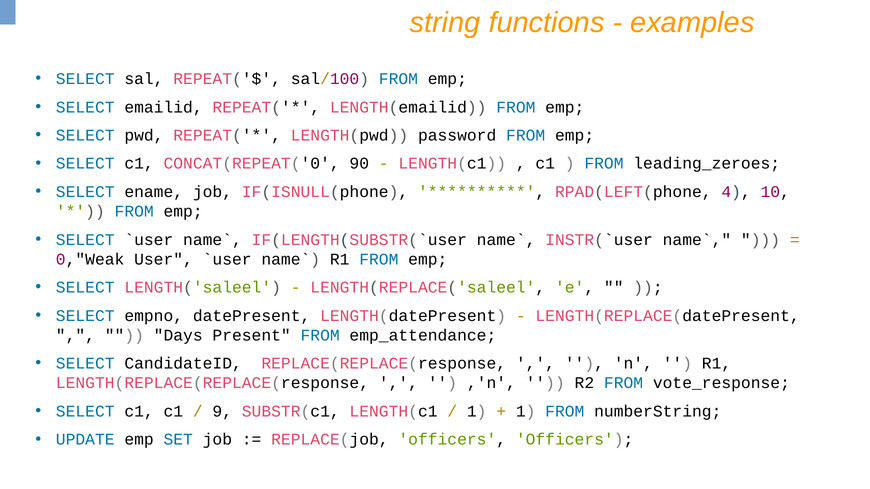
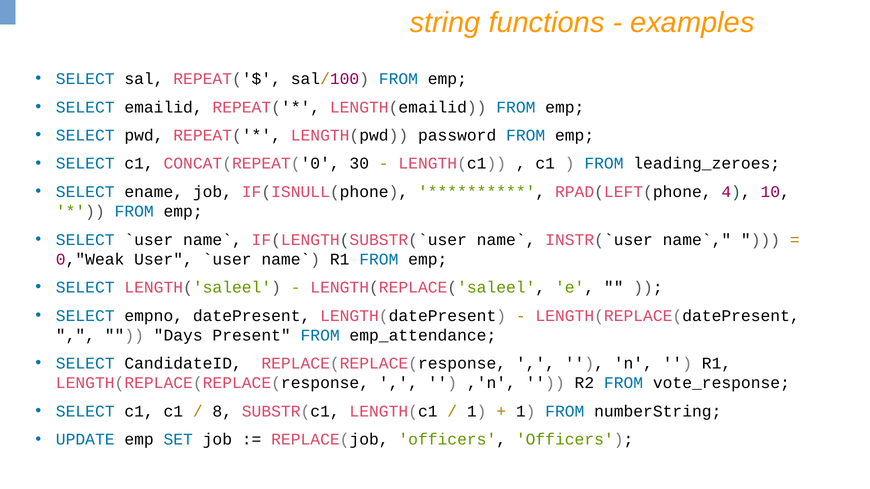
90: 90 -> 30
9: 9 -> 8
